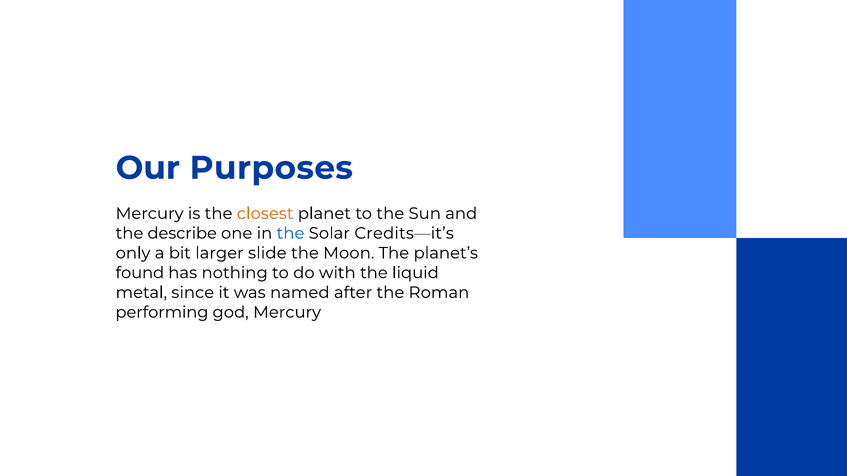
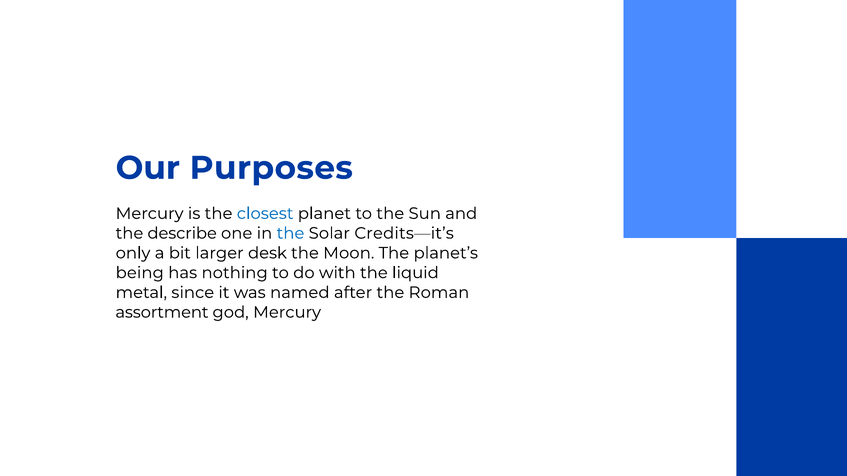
closest colour: orange -> blue
slide: slide -> desk
found: found -> being
performing: performing -> assortment
